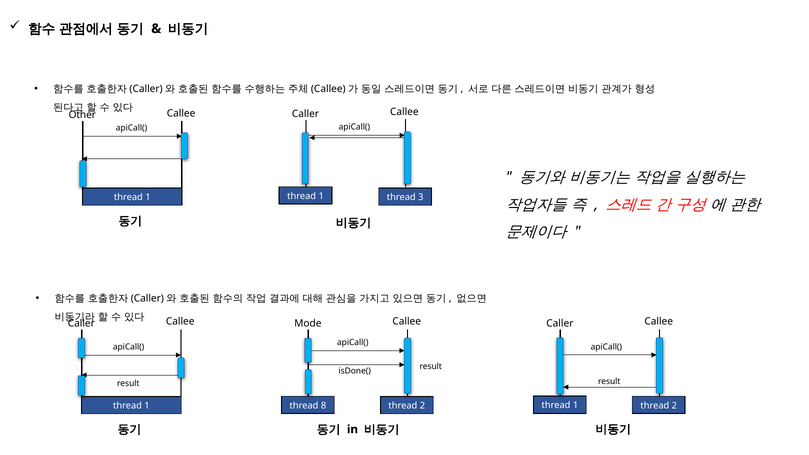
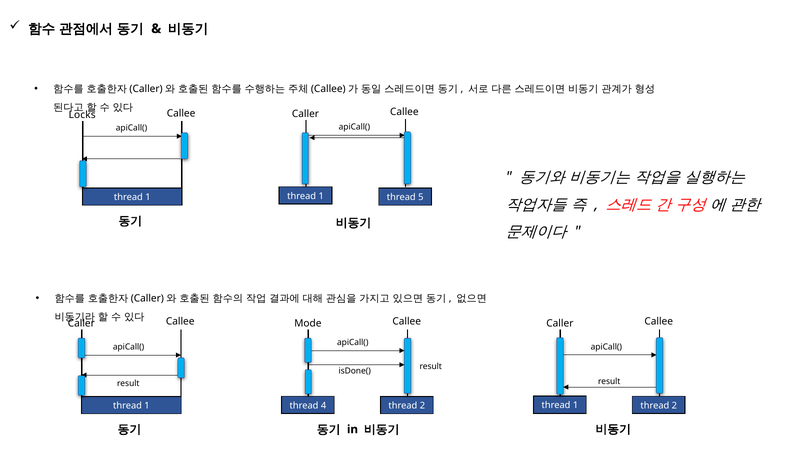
Other: Other -> Locks
3: 3 -> 5
8: 8 -> 4
